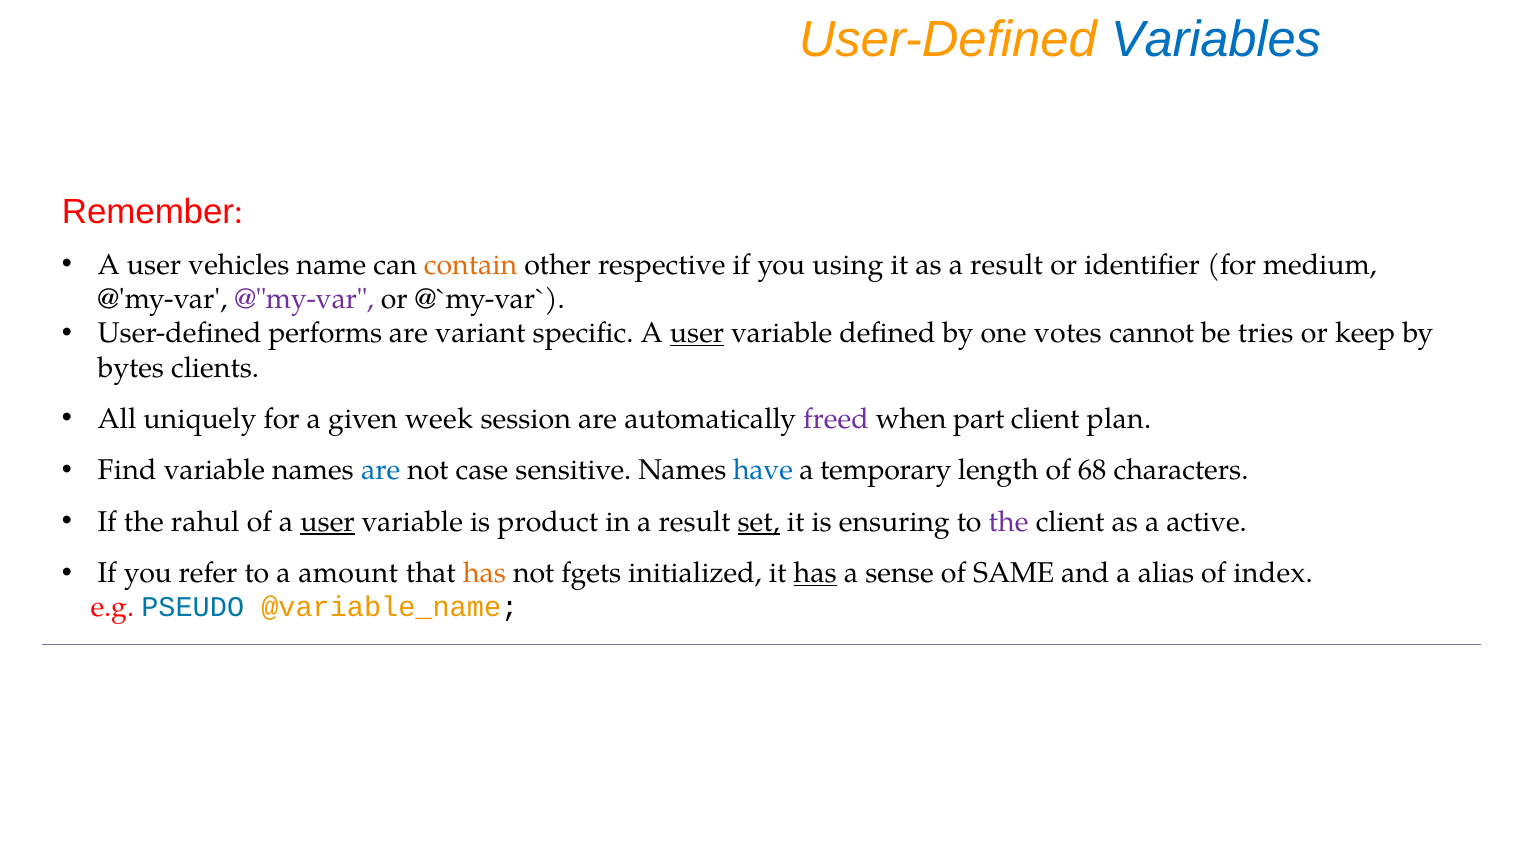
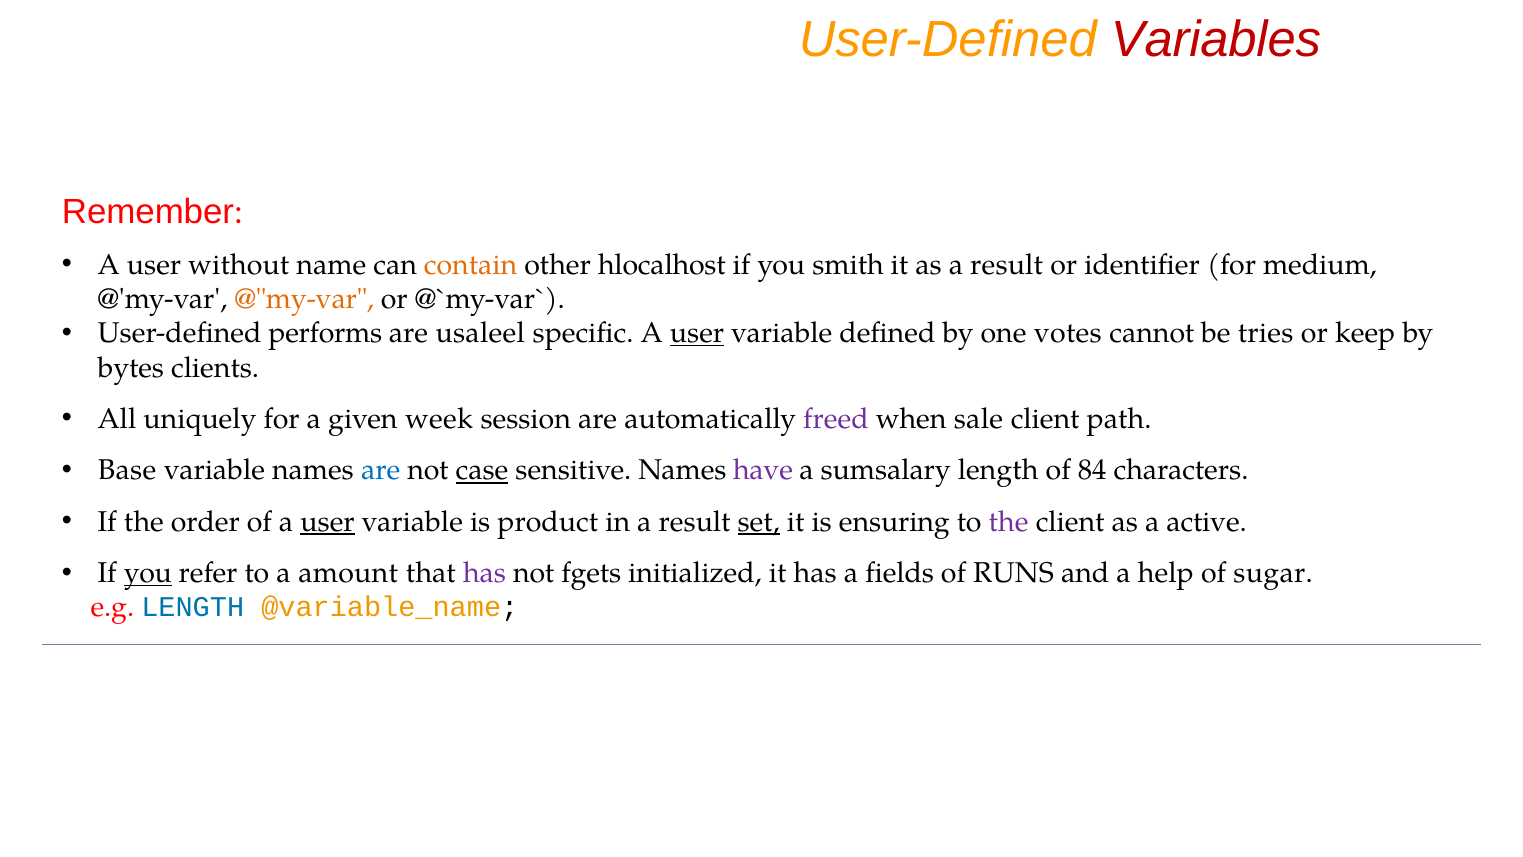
Variables colour: blue -> red
vehicles: vehicles -> without
respective: respective -> hlocalhost
using: using -> smith
@"my-var colour: purple -> orange
variant: variant -> usaleel
part: part -> sale
plan: plan -> path
Find: Find -> Base
case underline: none -> present
have colour: blue -> purple
temporary: temporary -> sumsalary
68: 68 -> 84
rahul: rahul -> order
you at (148, 573) underline: none -> present
has at (485, 573) colour: orange -> purple
has at (815, 573) underline: present -> none
sense: sense -> fields
SAME: SAME -> RUNS
alias: alias -> help
index: index -> sugar
e.g PSEUDO: PSEUDO -> LENGTH
